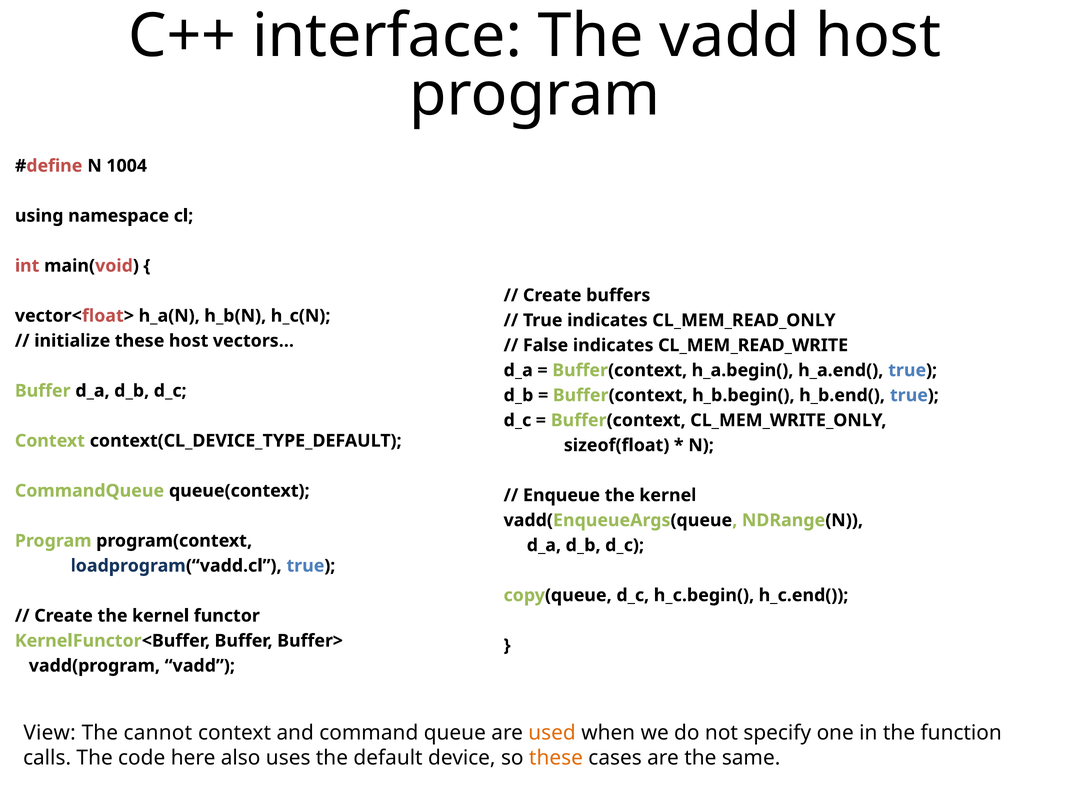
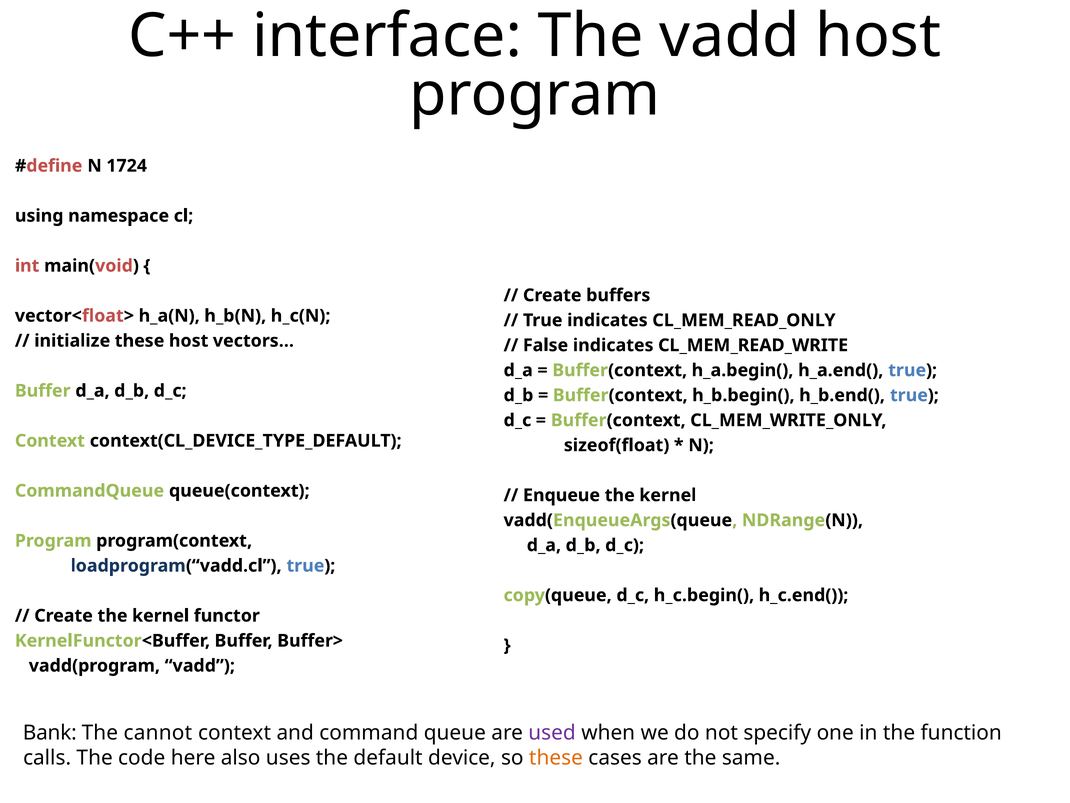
1004: 1004 -> 1724
View: View -> Bank
used colour: orange -> purple
